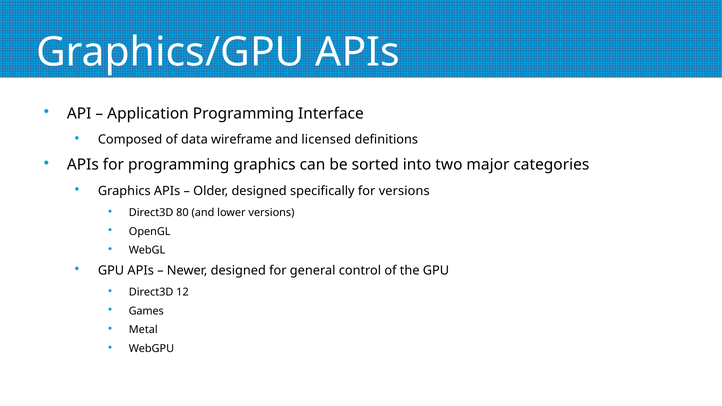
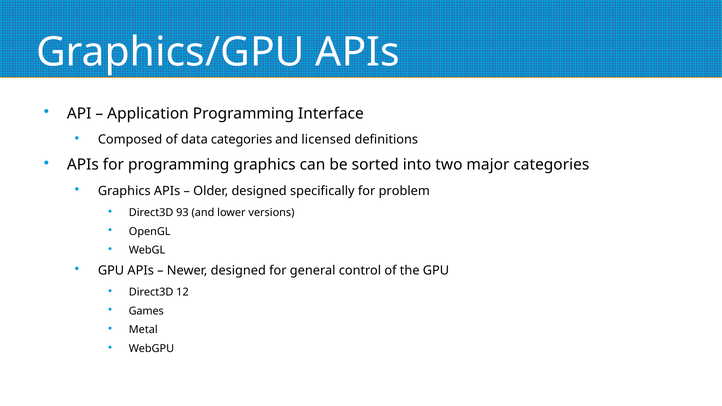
data wireframe: wireframe -> categories
for versions: versions -> problem
80: 80 -> 93
